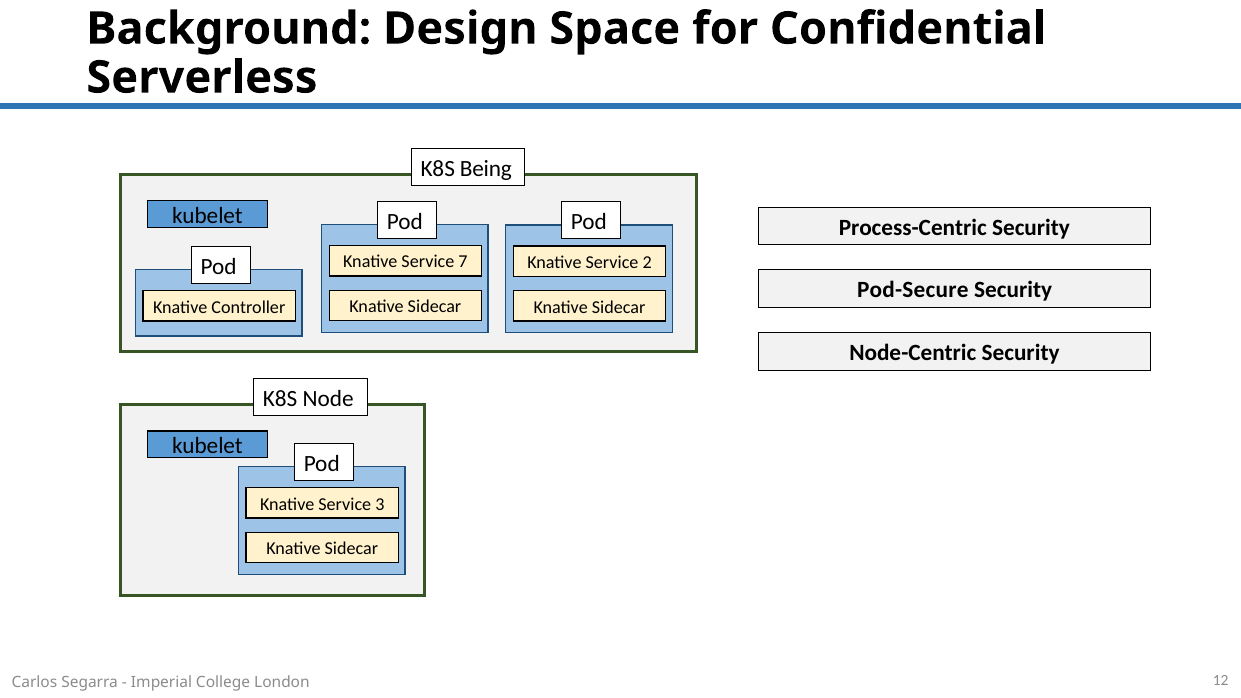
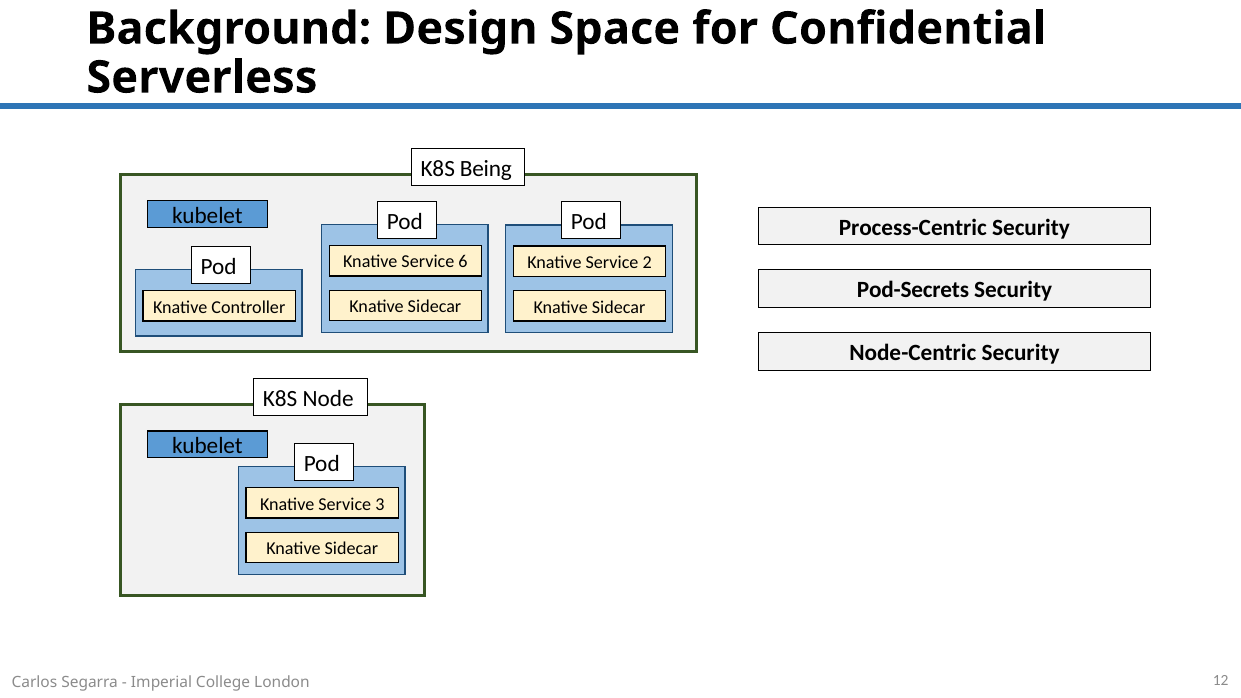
7: 7 -> 6
Pod-Secure: Pod-Secure -> Pod-Secrets
